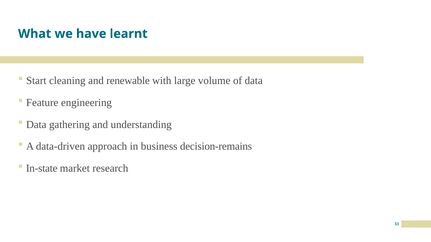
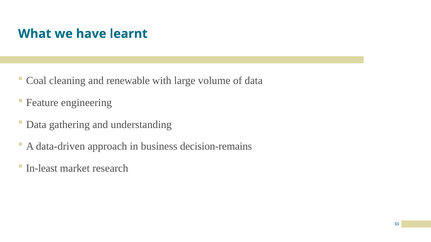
Start: Start -> Coal
In-state: In-state -> In-least
